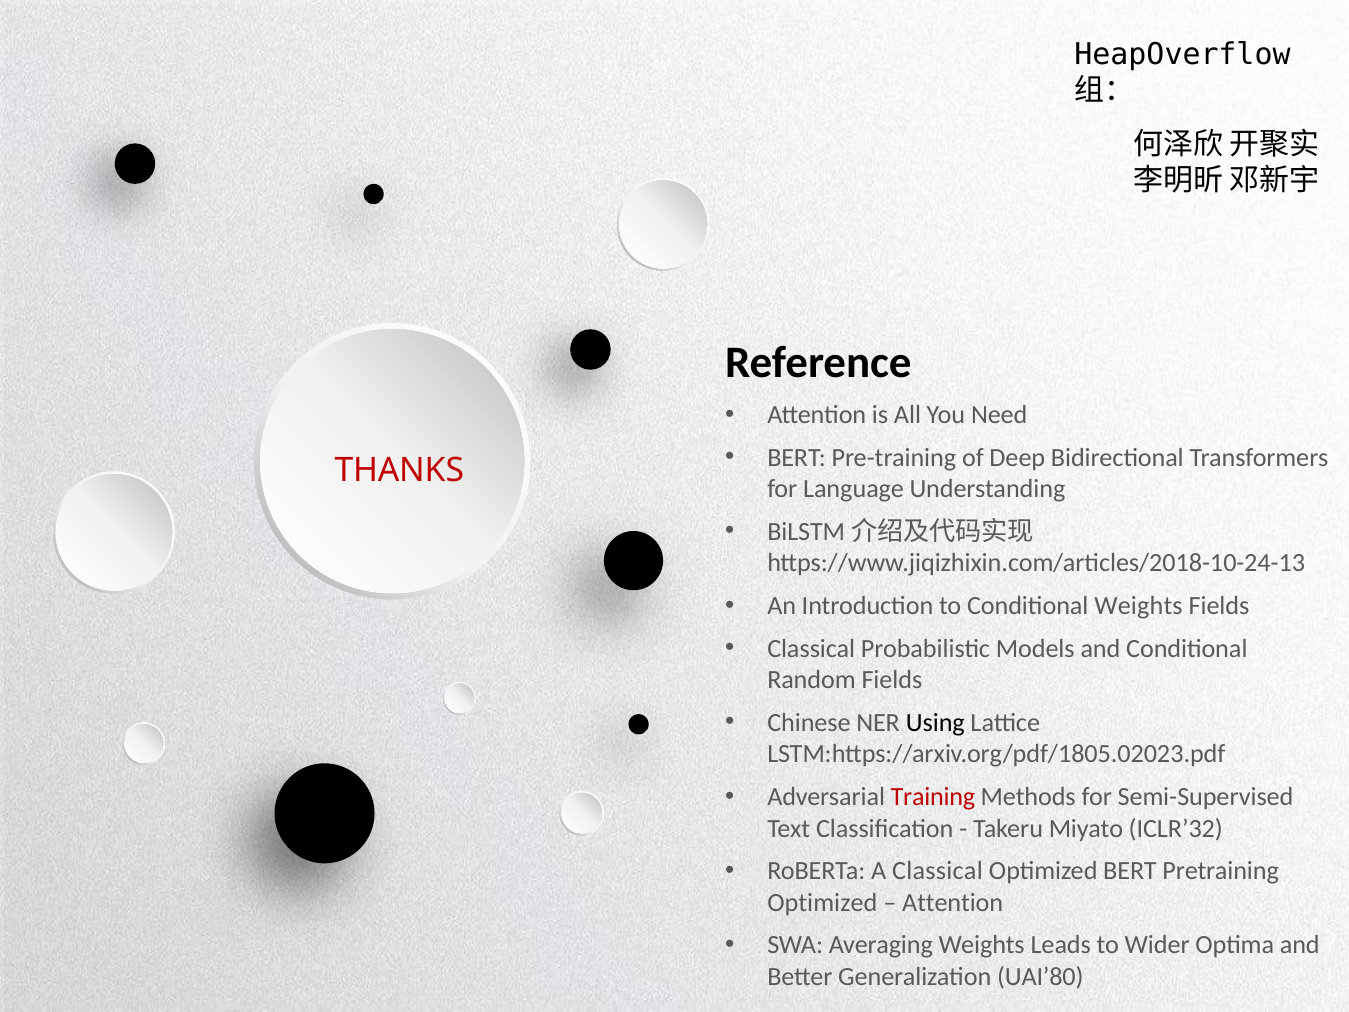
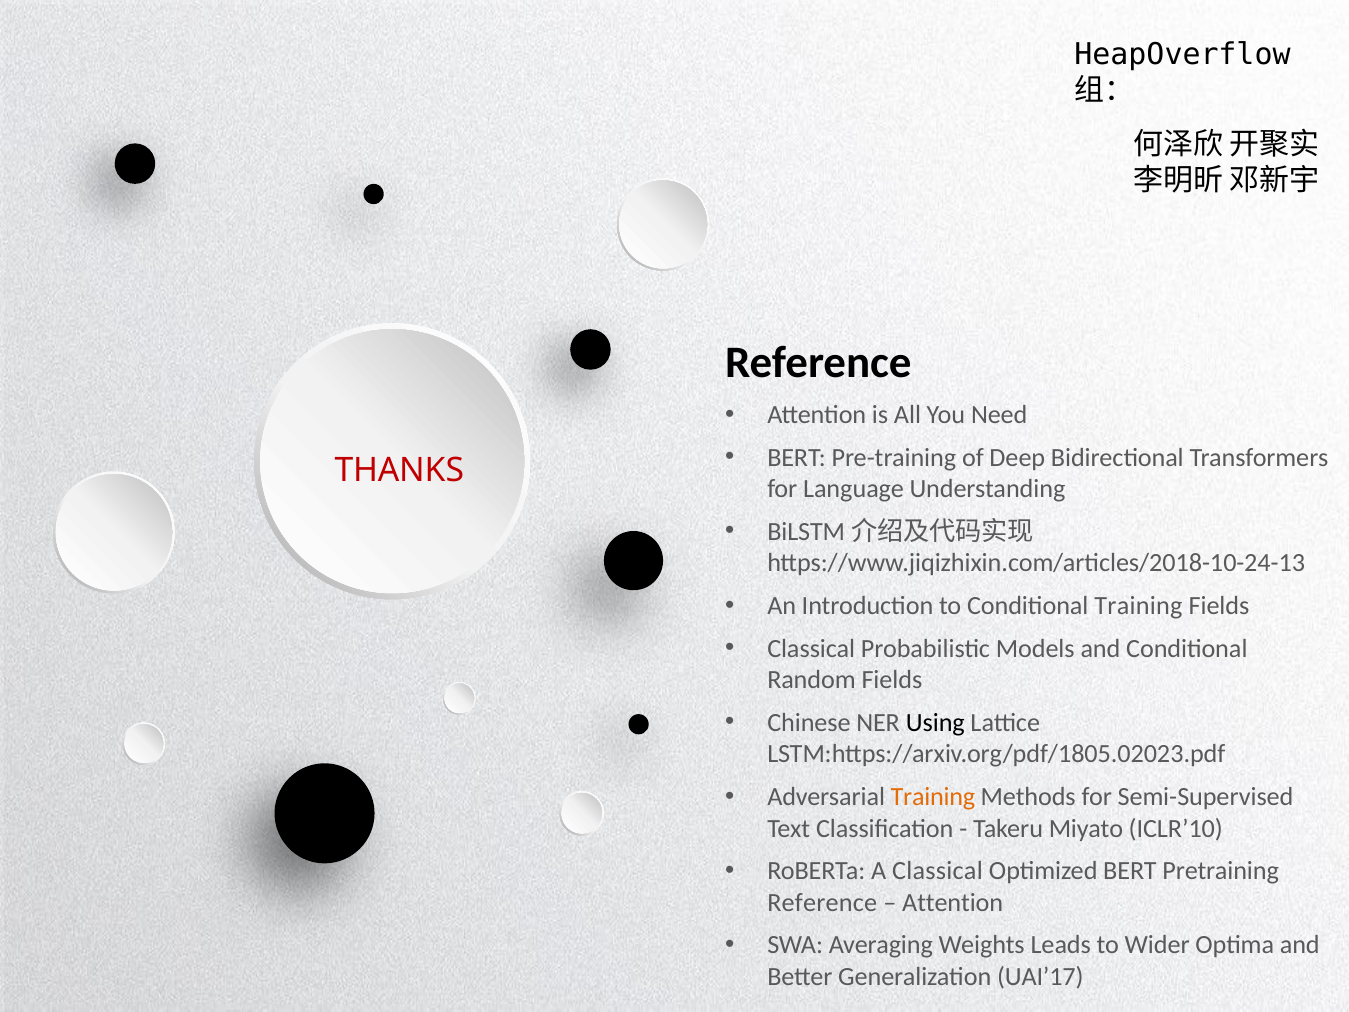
Conditional Weights: Weights -> Training
Training at (933, 797) colour: red -> orange
ICLR’32: ICLR’32 -> ICLR’10
Optimized at (822, 902): Optimized -> Reference
UAI’80: UAI’80 -> UAI’17
